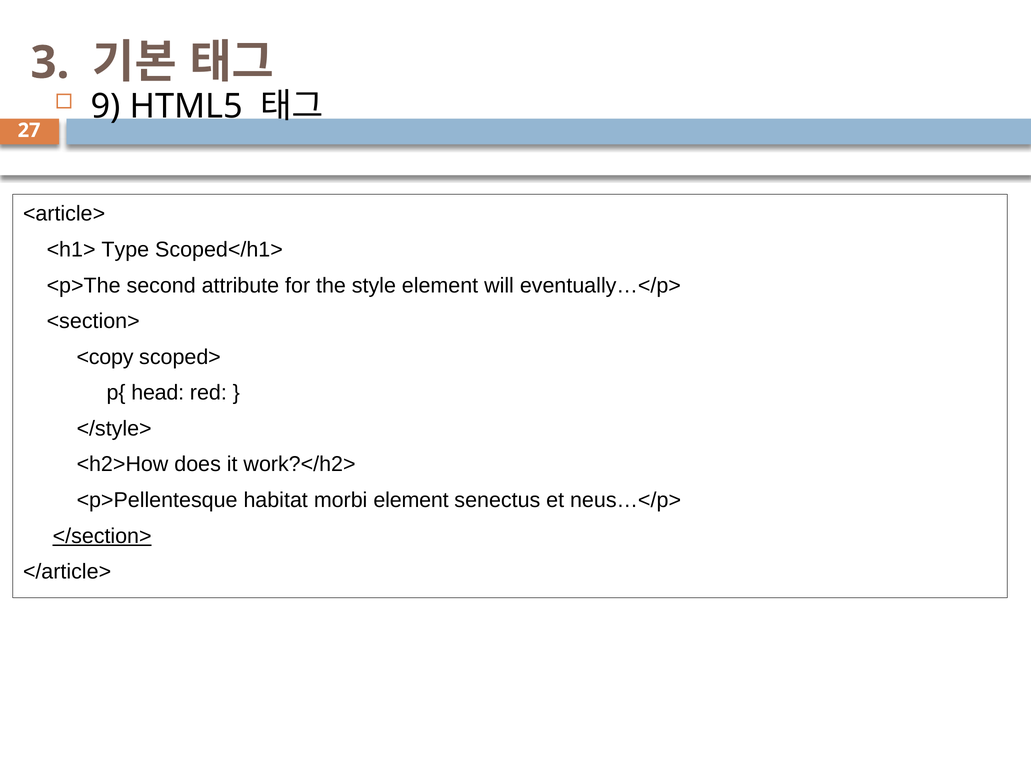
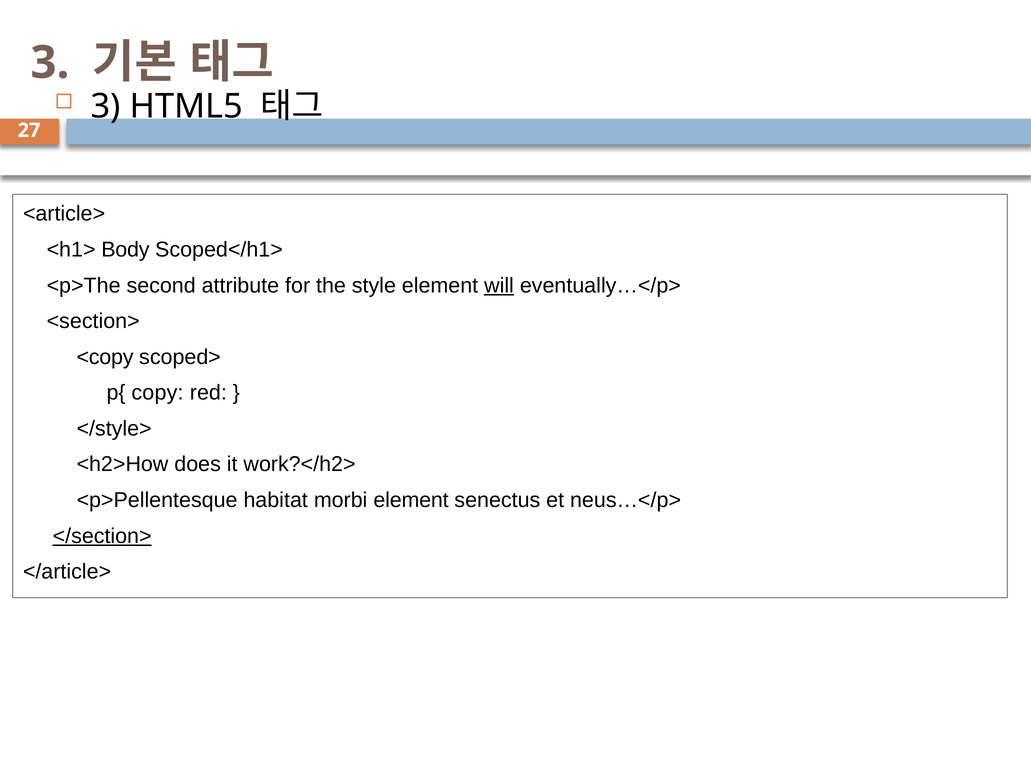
9 at (106, 106): 9 -> 3
Type: Type -> Body
will underline: none -> present
head: head -> copy
